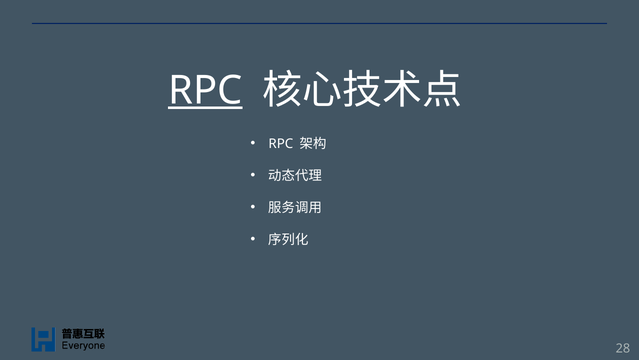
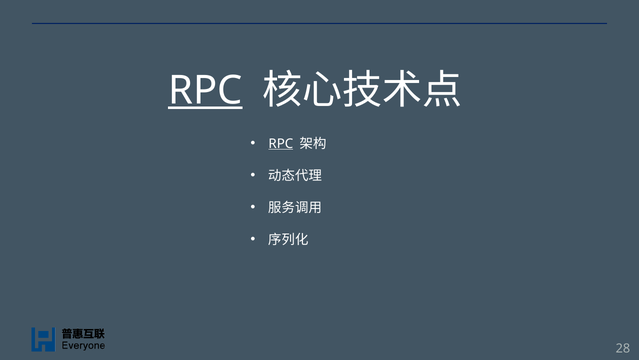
RPC at (281, 143) underline: none -> present
